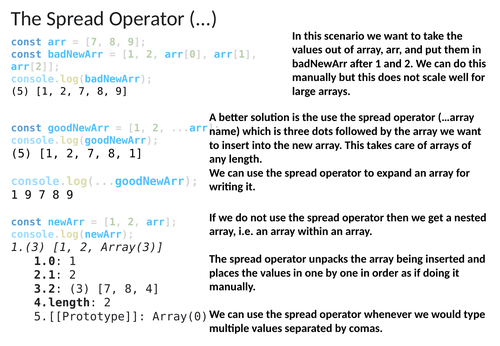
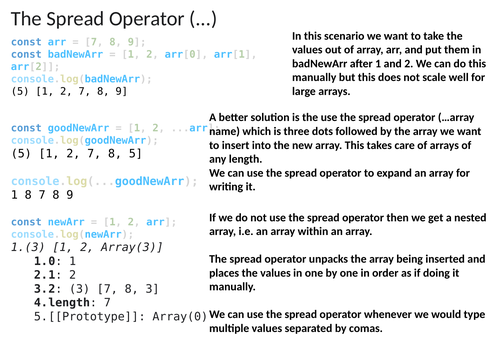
8 1: 1 -> 5
1 9: 9 -> 8
8 4: 4 -> 3
2 at (107, 303): 2 -> 7
